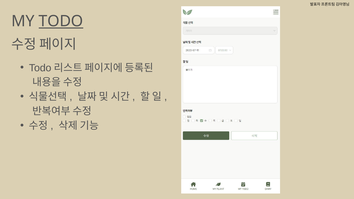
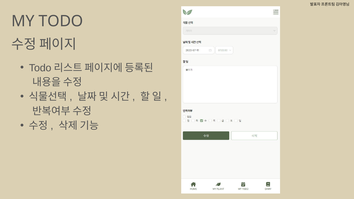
TODO at (61, 21) underline: present -> none
